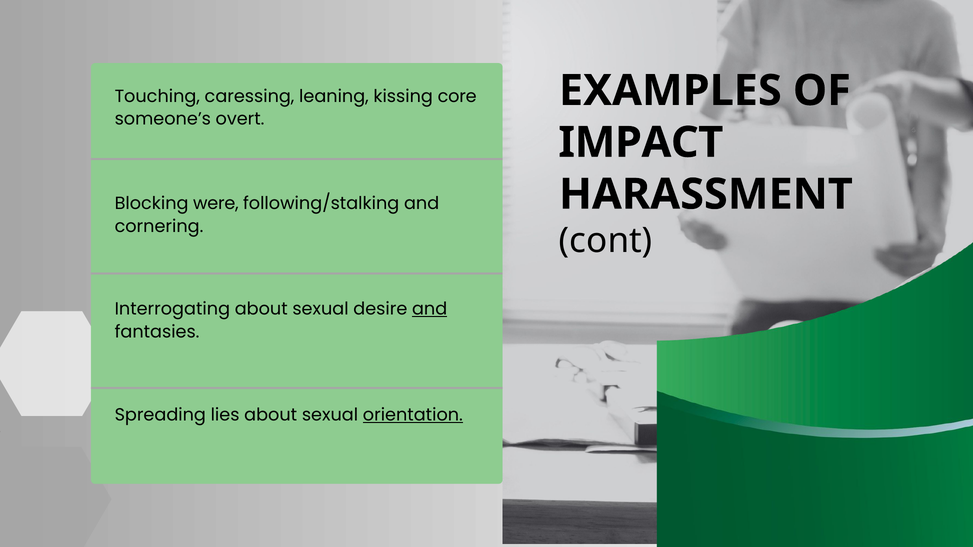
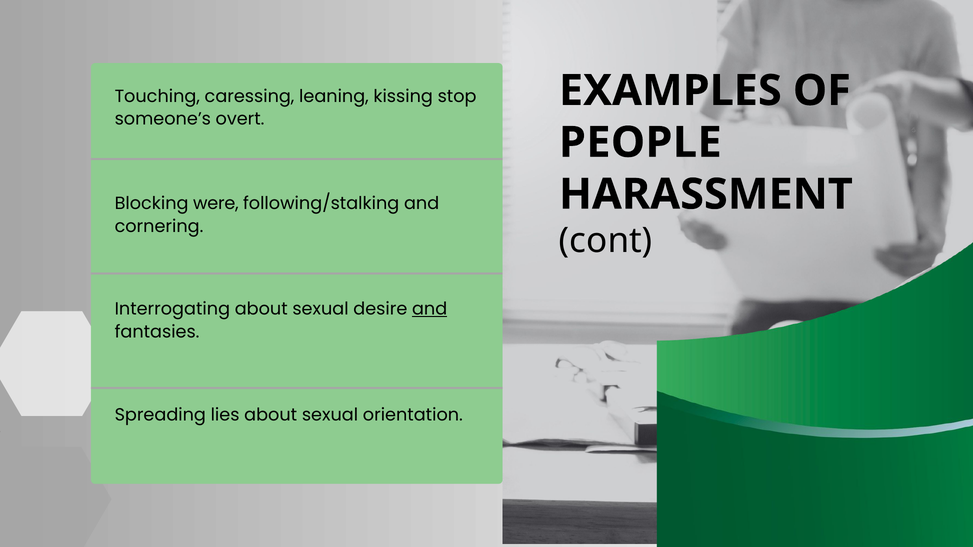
core: core -> stop
IMPACT: IMPACT -> PEOPLE
orientation underline: present -> none
